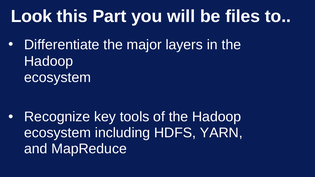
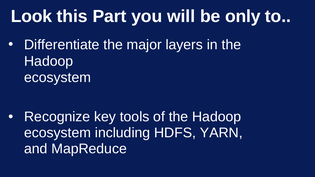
files: files -> only
